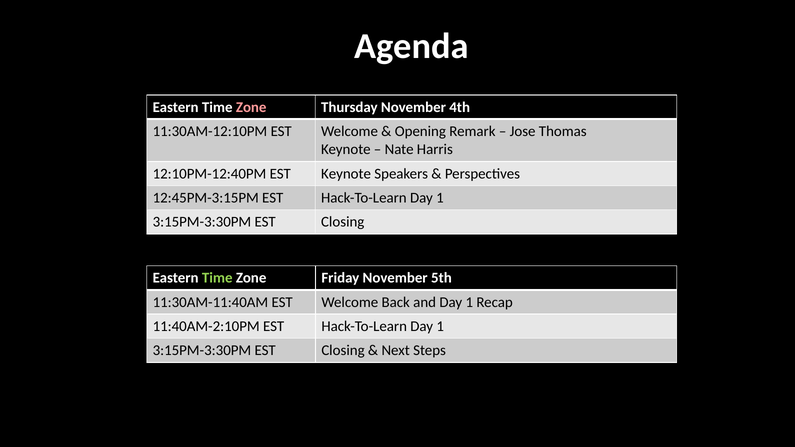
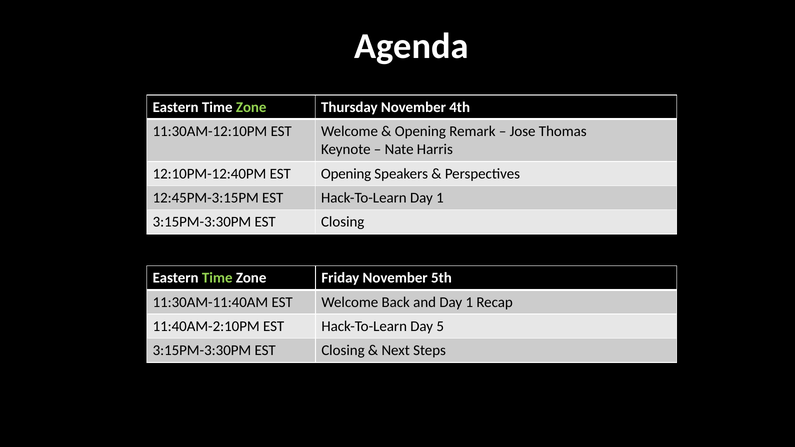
Zone at (251, 107) colour: pink -> light green
EST Keynote: Keynote -> Opening
1 at (440, 326): 1 -> 5
